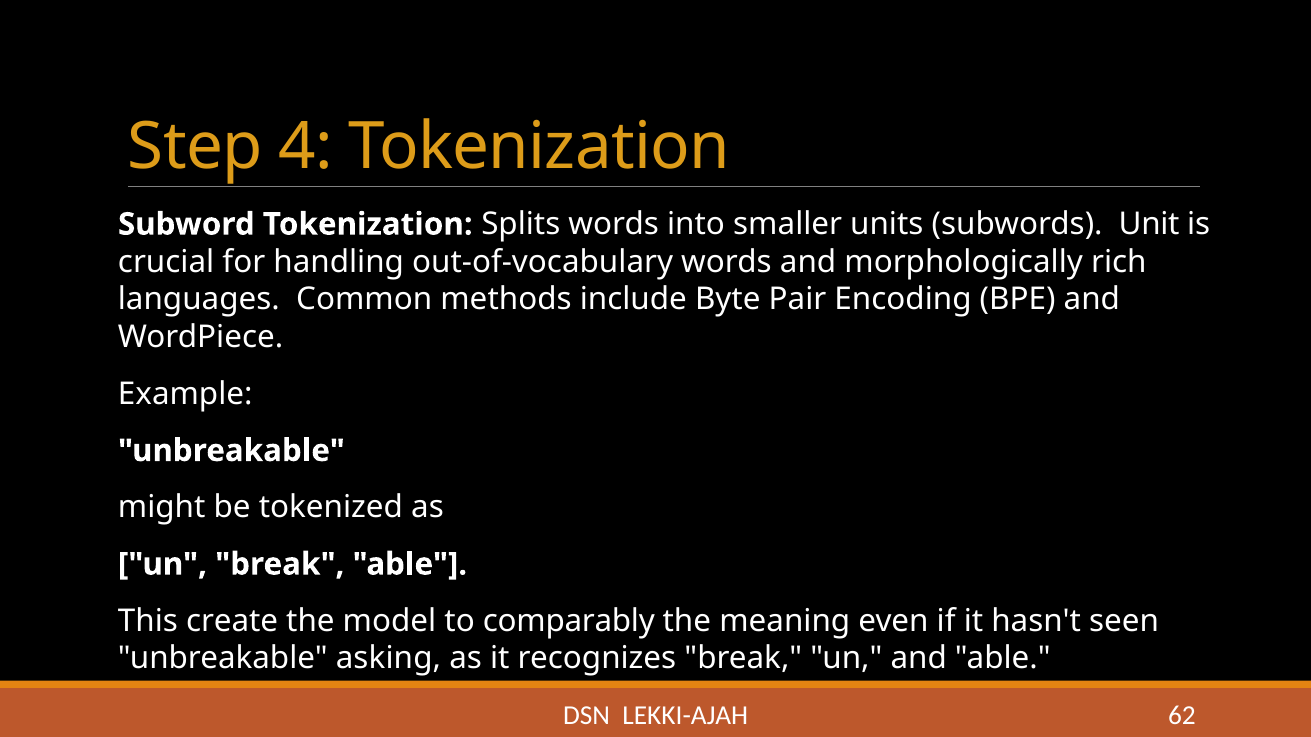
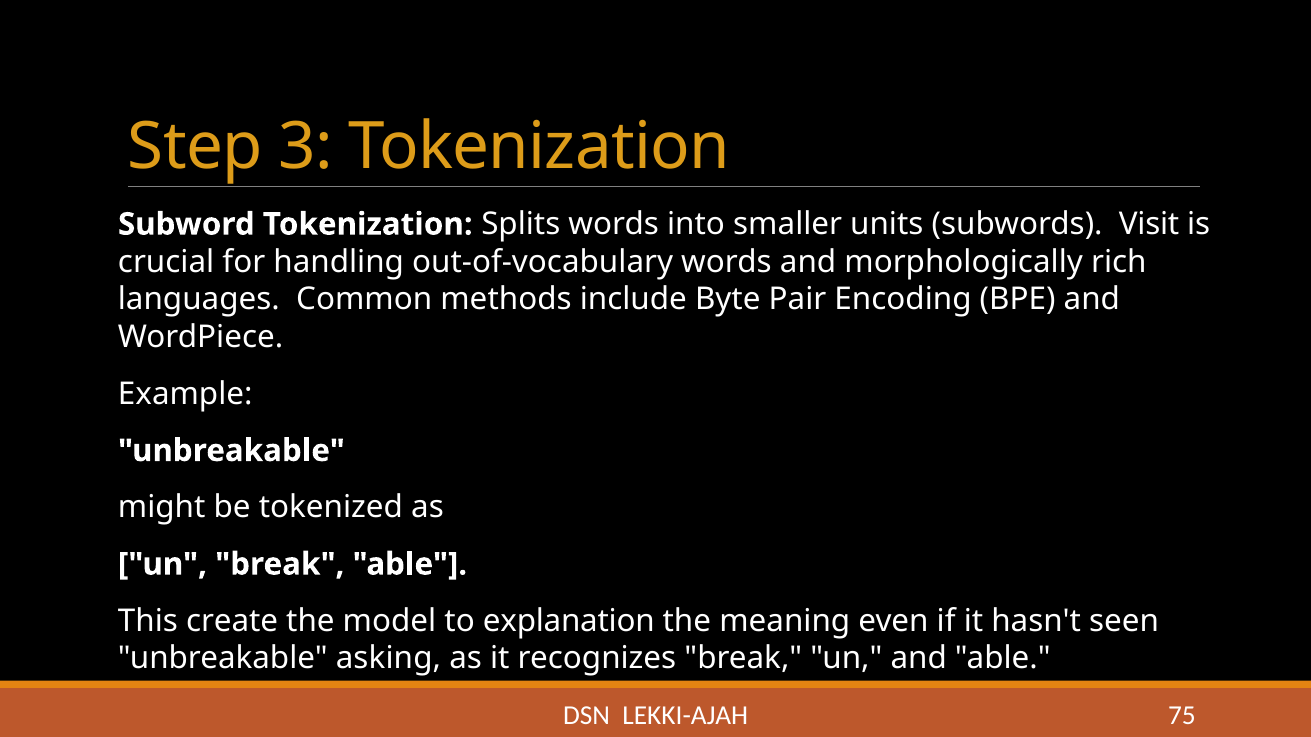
4: 4 -> 3
Unit: Unit -> Visit
comparably: comparably -> explanation
62: 62 -> 75
